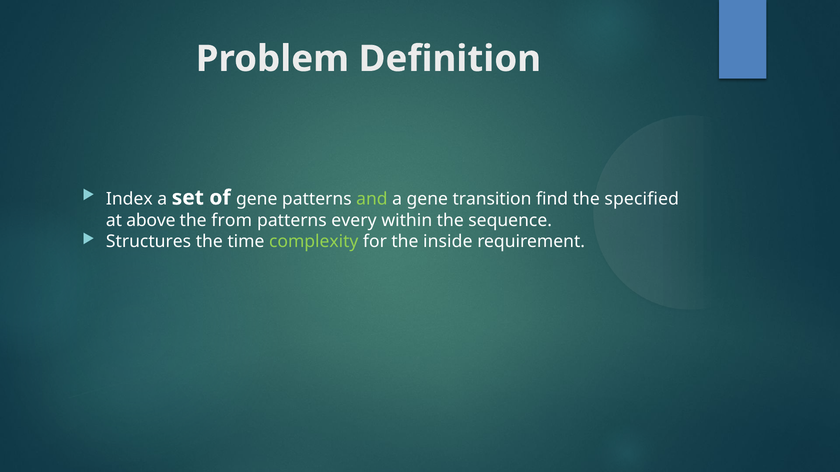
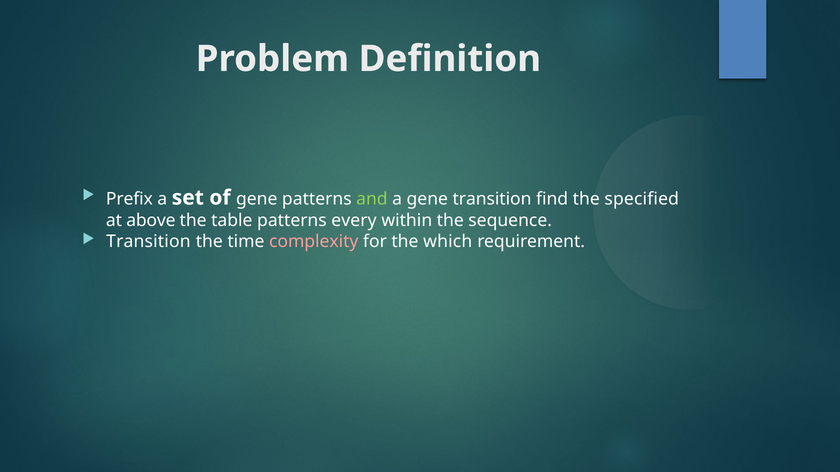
Index: Index -> Prefix
from: from -> table
Structures at (149, 242): Structures -> Transition
complexity colour: light green -> pink
inside: inside -> which
